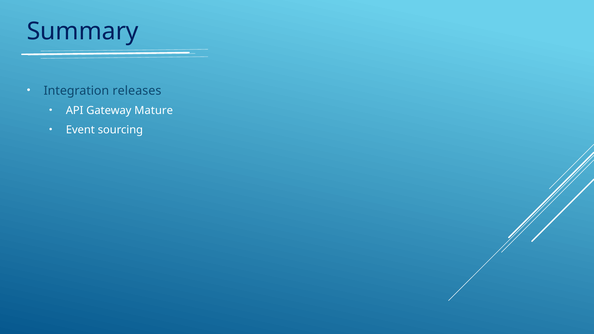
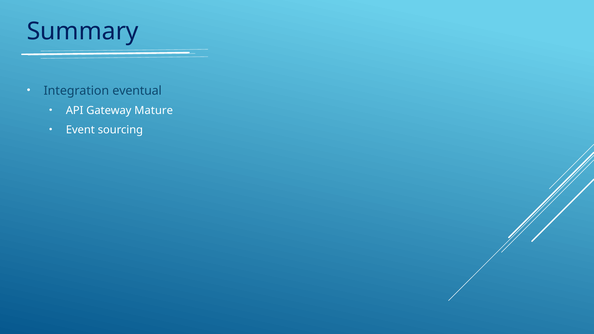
releases: releases -> eventual
